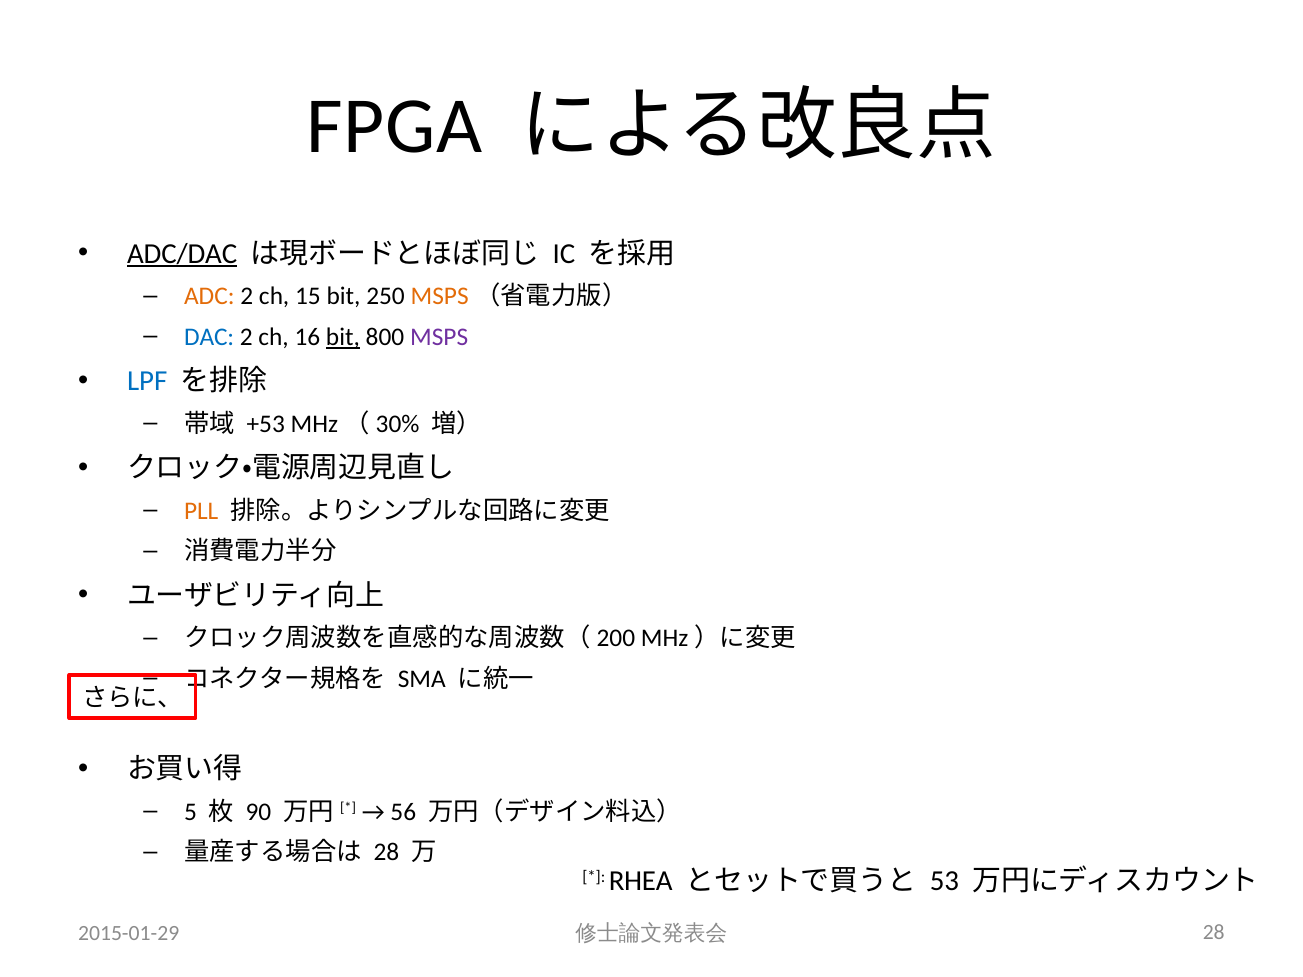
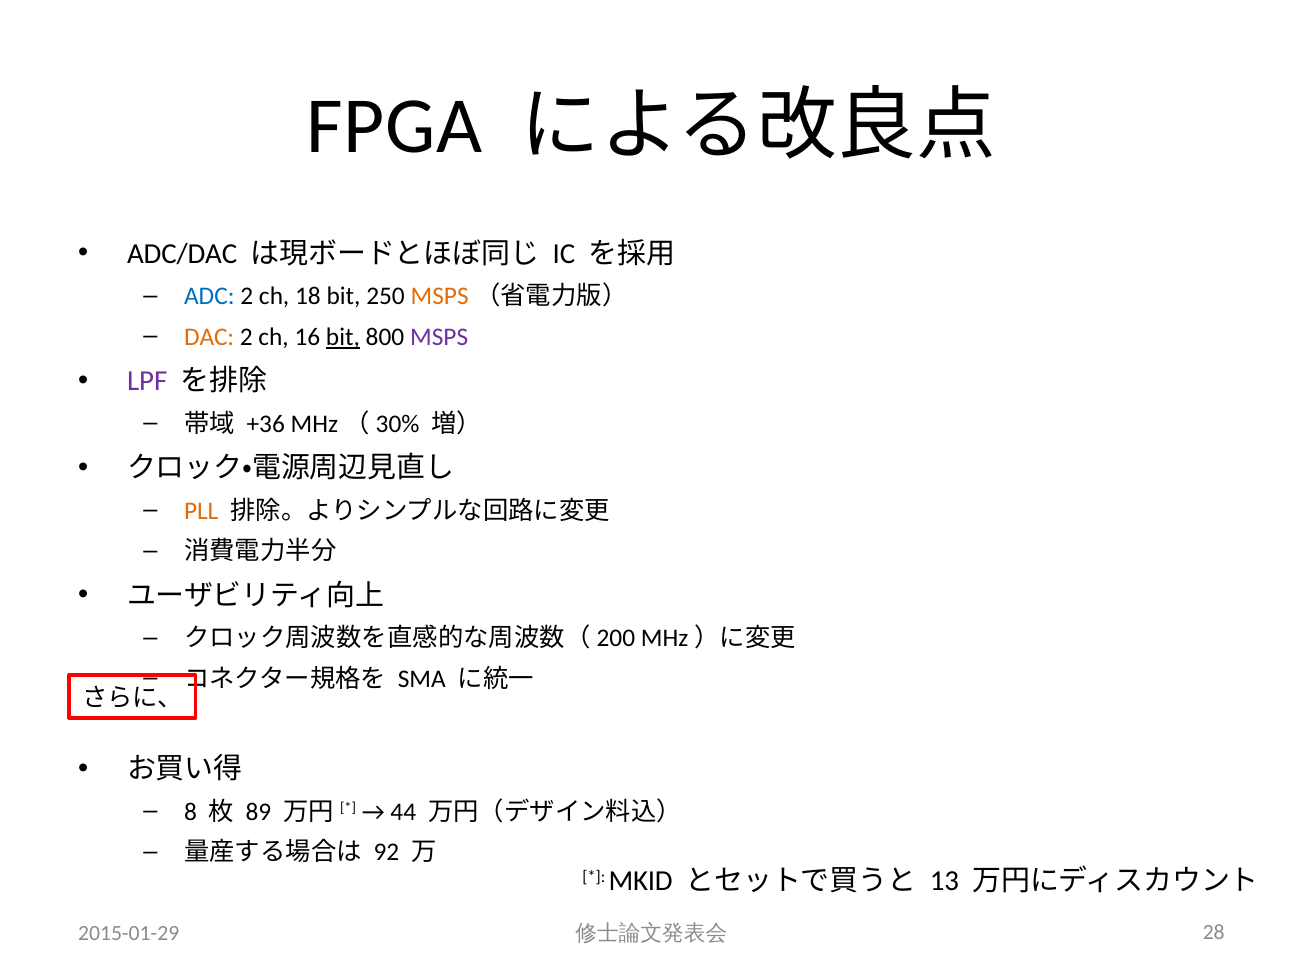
ADC/DAC underline: present -> none
ADC colour: orange -> blue
15: 15 -> 18
DAC colour: blue -> orange
LPF colour: blue -> purple
+53: +53 -> +36
5: 5 -> 8
90: 90 -> 89
56: 56 -> 44
28 at (386, 853): 28 -> 92
RHEA: RHEA -> MKID
53: 53 -> 13
